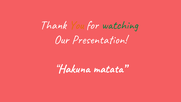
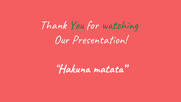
You colour: orange -> green
